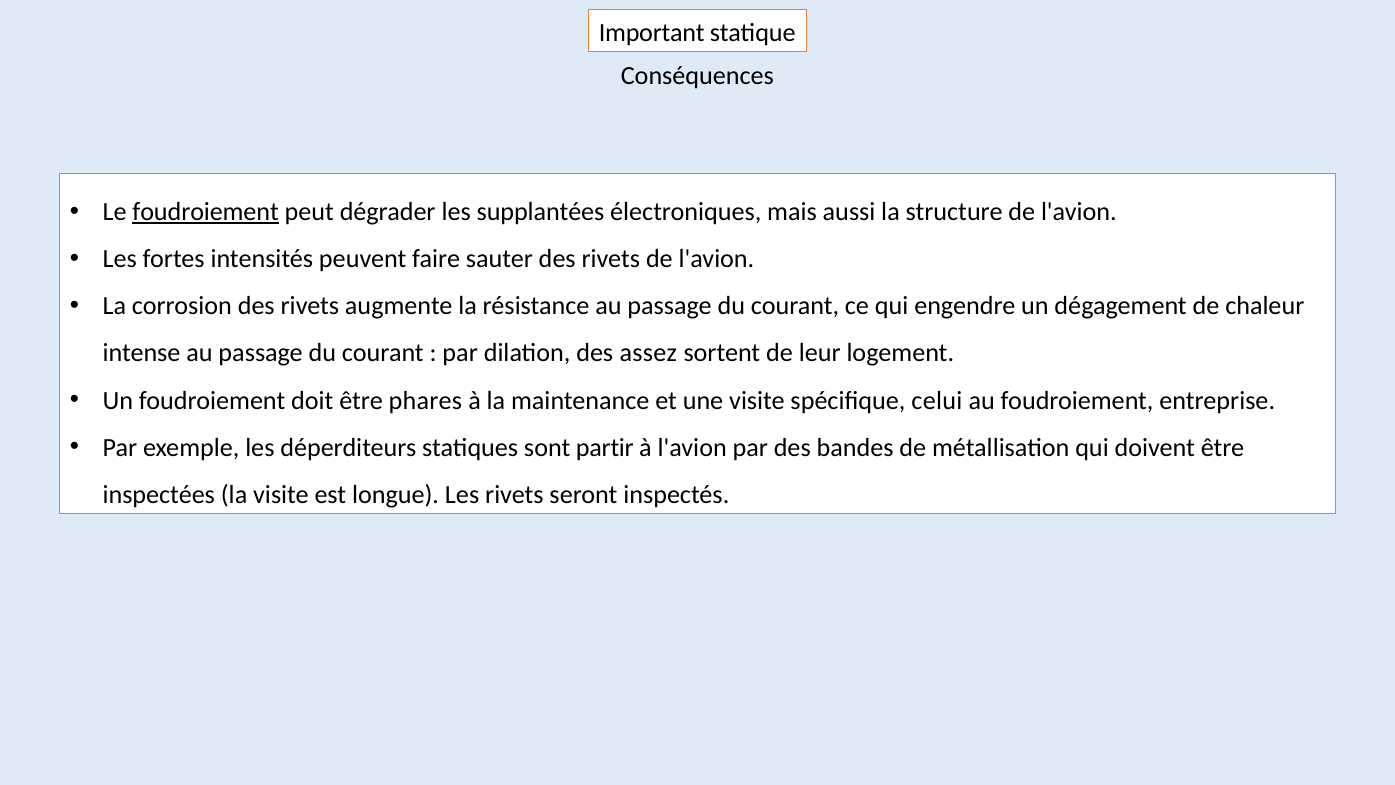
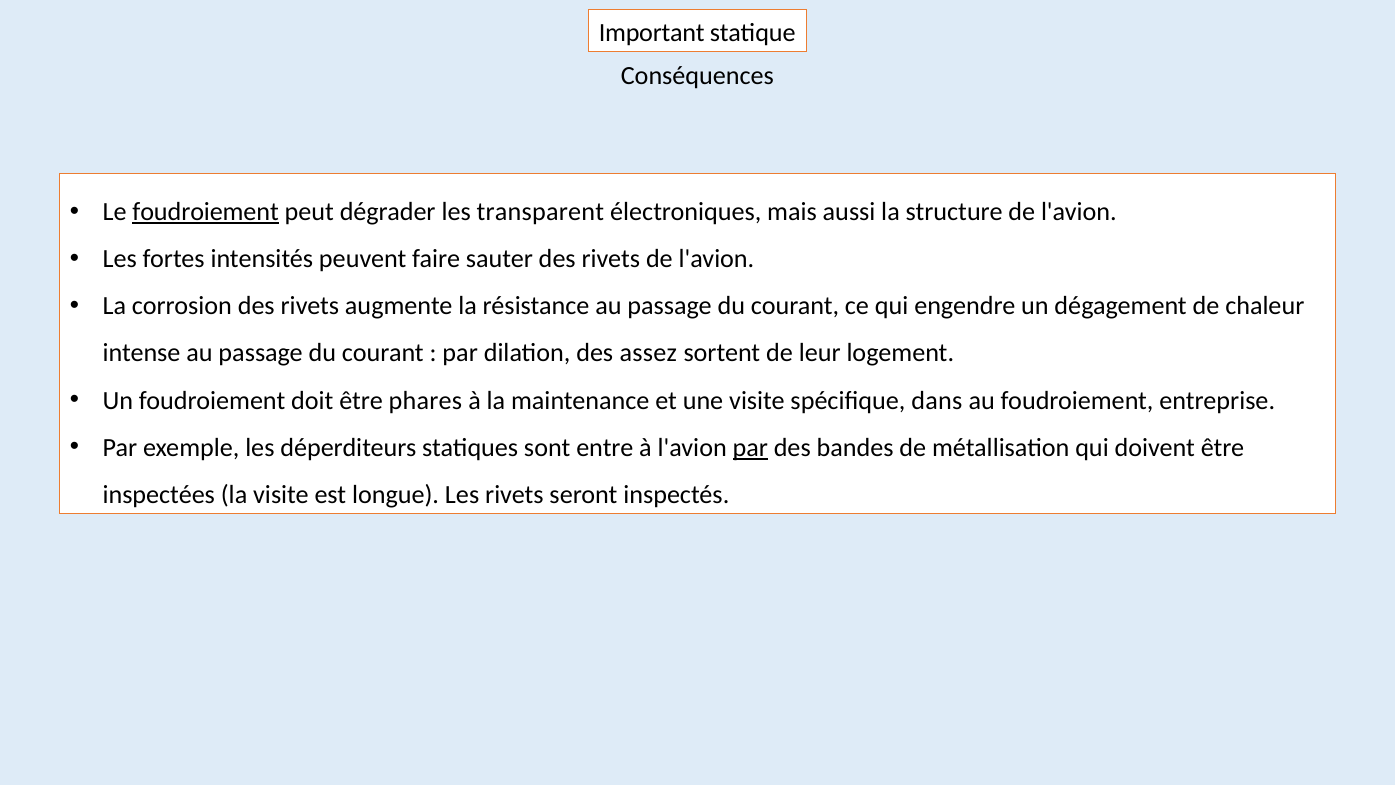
supplantées: supplantées -> transparent
celui: celui -> dans
partir: partir -> entre
par at (750, 447) underline: none -> present
